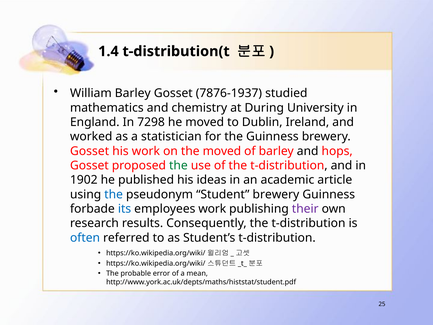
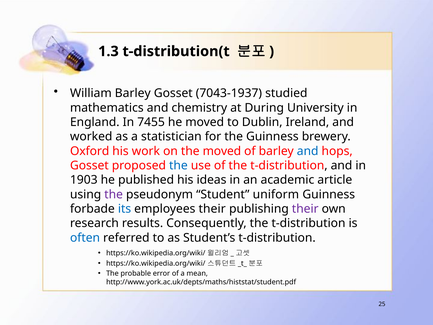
1.4: 1.4 -> 1.3
7876-1937: 7876-1937 -> 7043-1937
7298: 7298 -> 7455
Gosset at (90, 151): Gosset -> Oxford
and at (308, 151) colour: black -> blue
the at (178, 165) colour: green -> blue
1902: 1902 -> 1903
the at (114, 194) colour: blue -> purple
Student brewery: brewery -> uniform
employees work: work -> their
